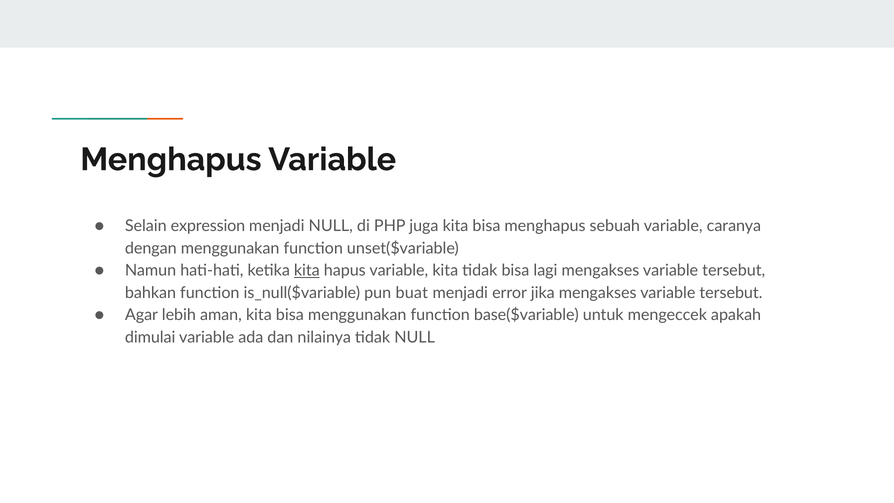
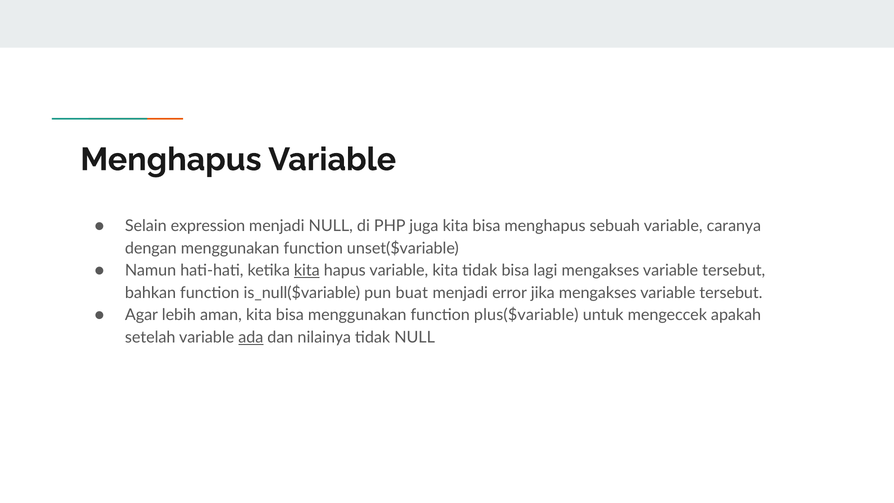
base($variable: base($variable -> plus($variable
dimulai: dimulai -> setelah
ada underline: none -> present
